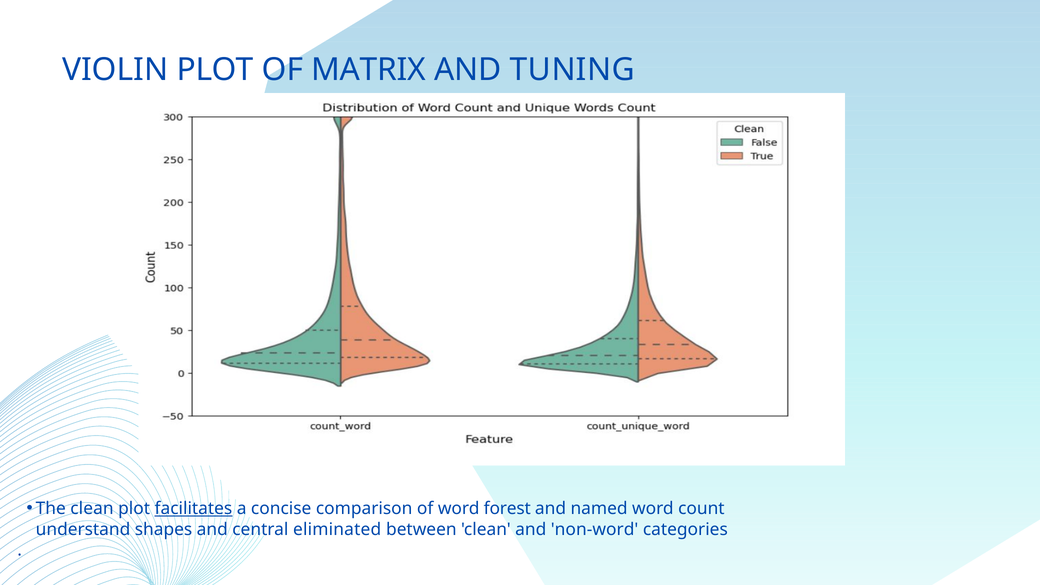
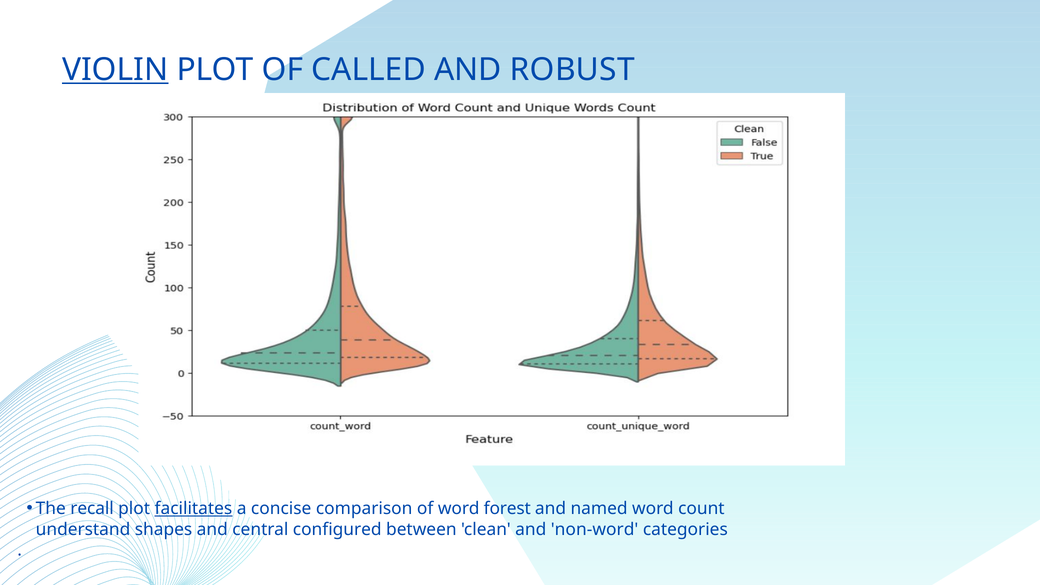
VIOLIN underline: none -> present
MATRIX: MATRIX -> CALLED
TUNING: TUNING -> ROBUST
The clean: clean -> recall
eliminated: eliminated -> configured
